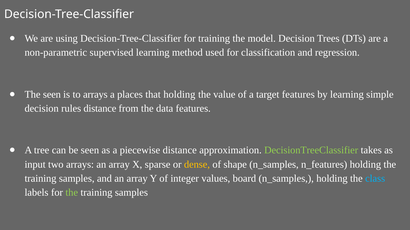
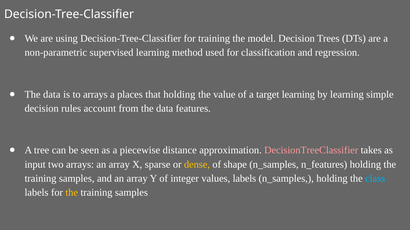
seen at (52, 95): seen -> data
target features: features -> learning
rules distance: distance -> account
DecisionTreeClassifier colour: light green -> pink
values board: board -> labels
the at (72, 193) colour: light green -> yellow
